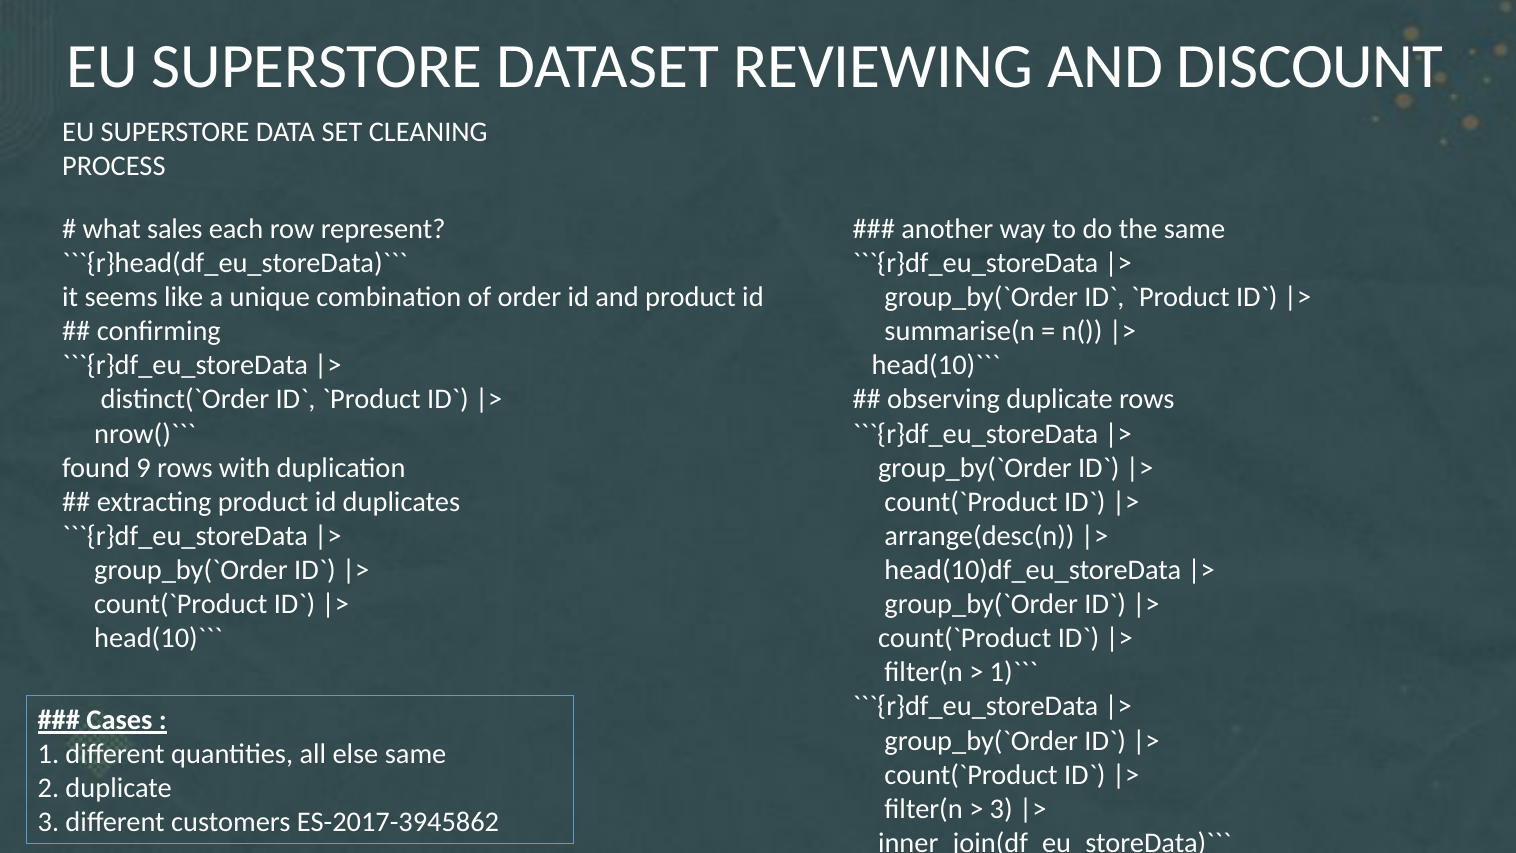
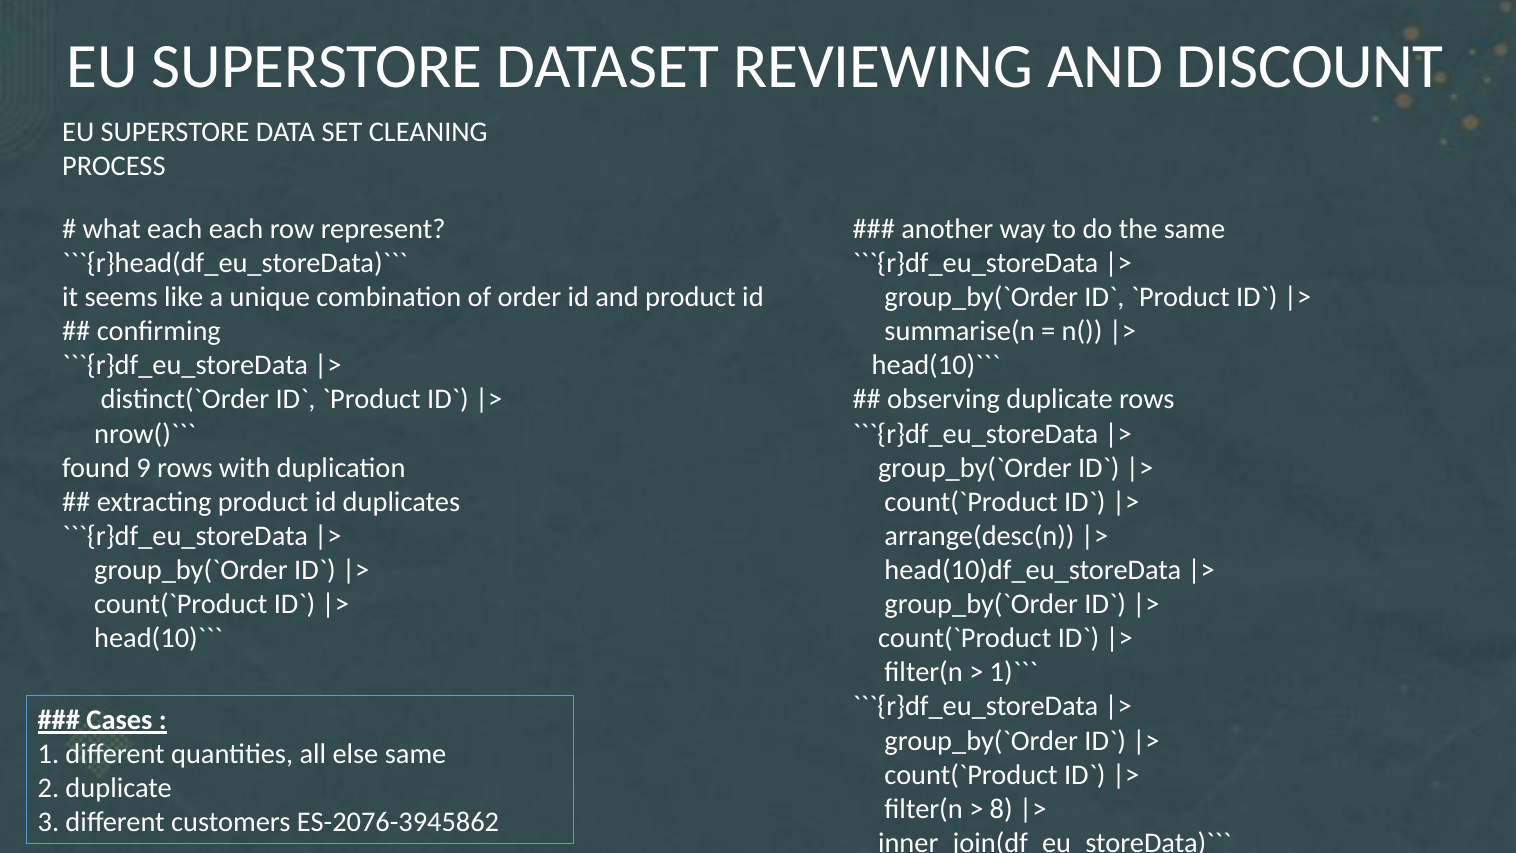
what sales: sales -> each
3 at (1001, 809): 3 -> 8
ES-2017-3945862: ES-2017-3945862 -> ES-2076-3945862
